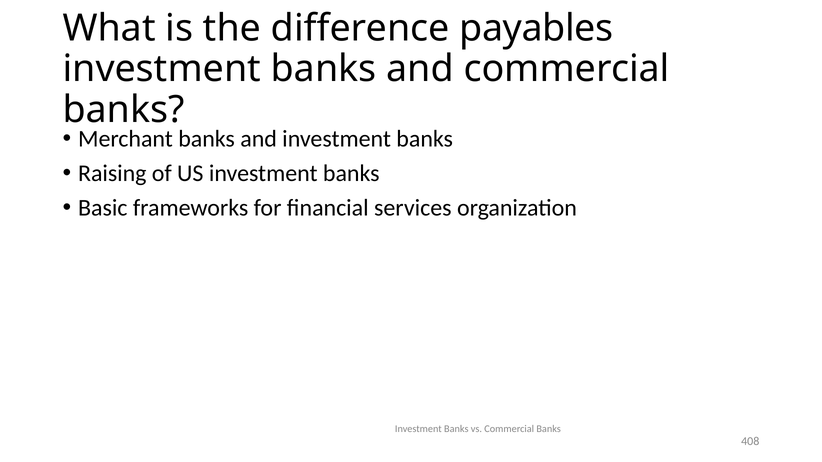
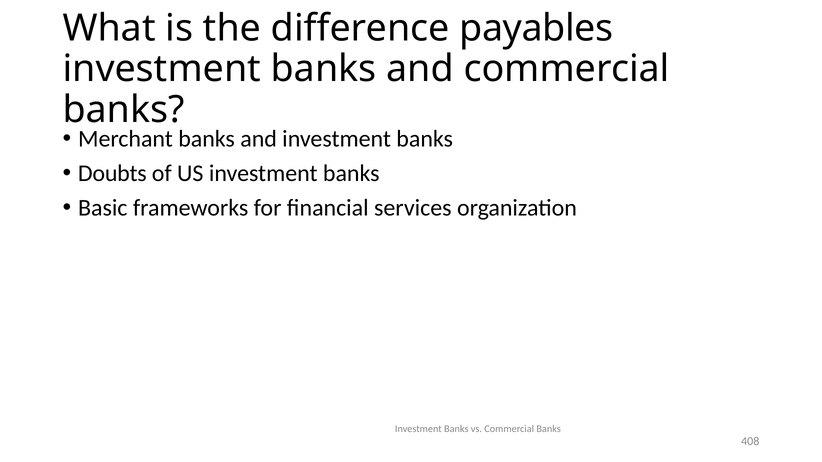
Raising: Raising -> Doubts
